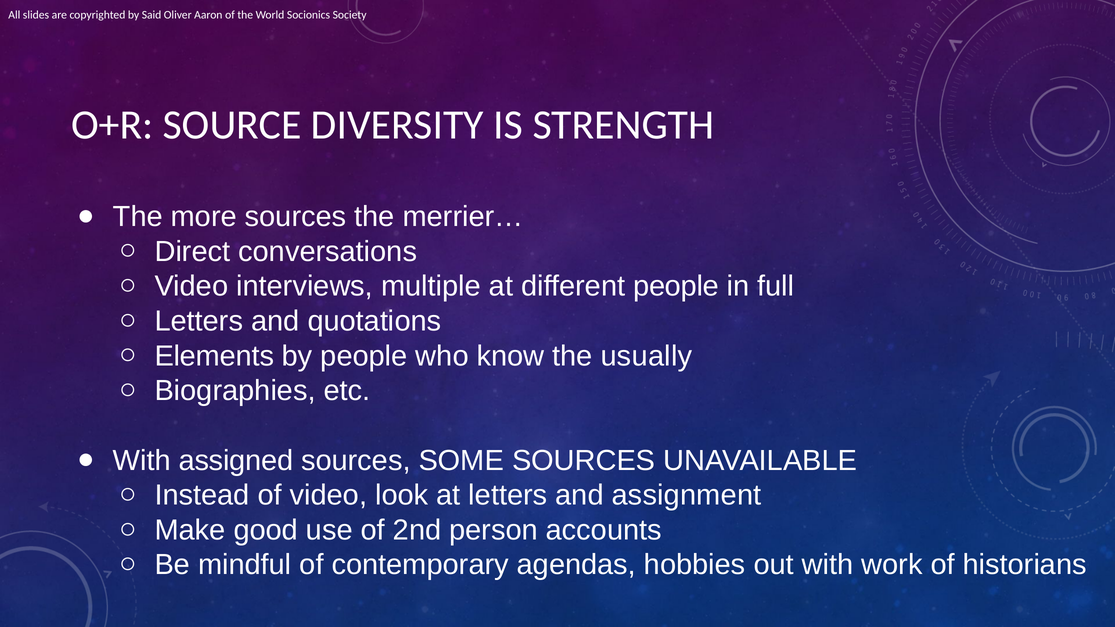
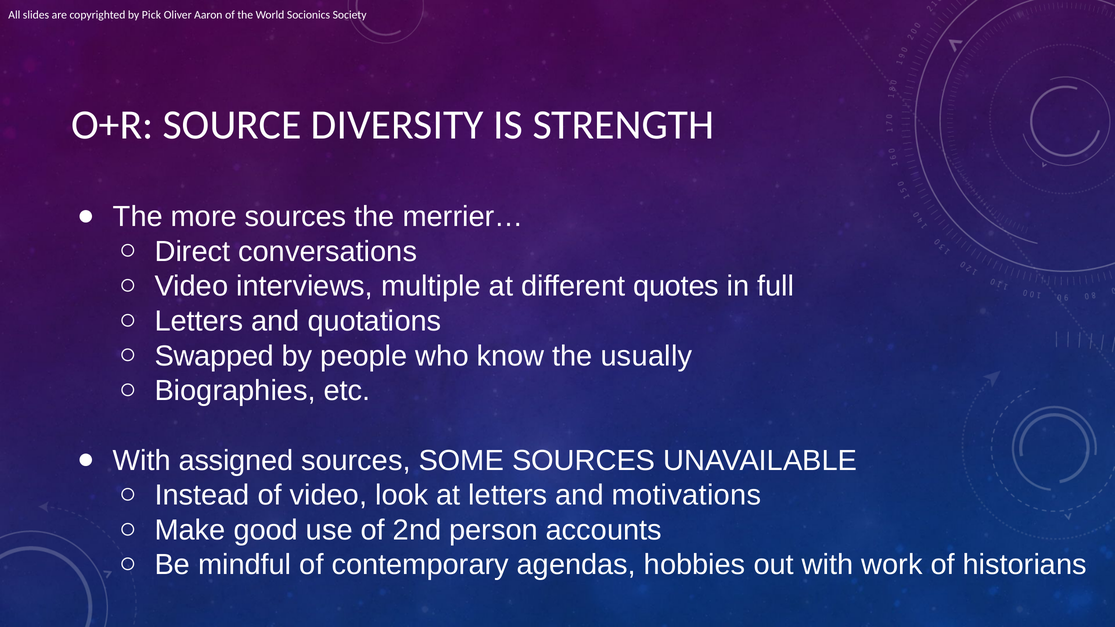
Said: Said -> Pick
different people: people -> quotes
Elements: Elements -> Swapped
assignment: assignment -> motivations
